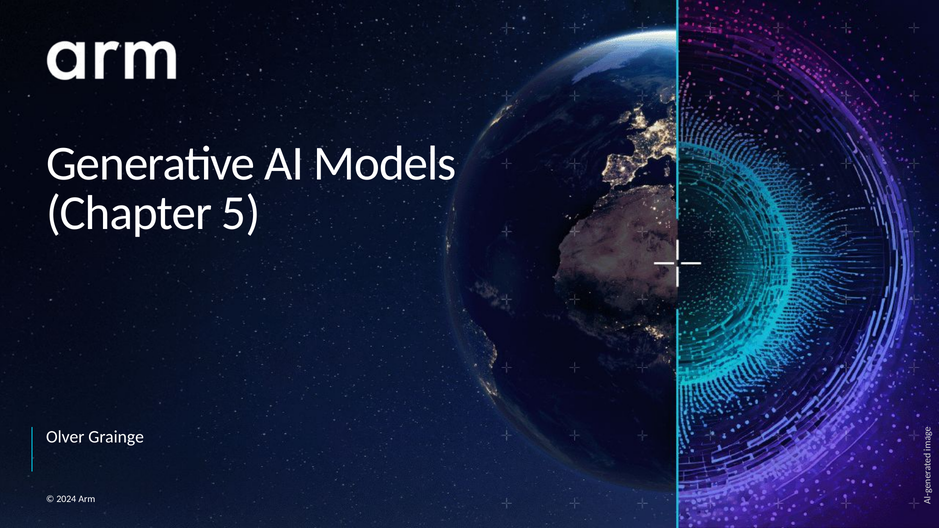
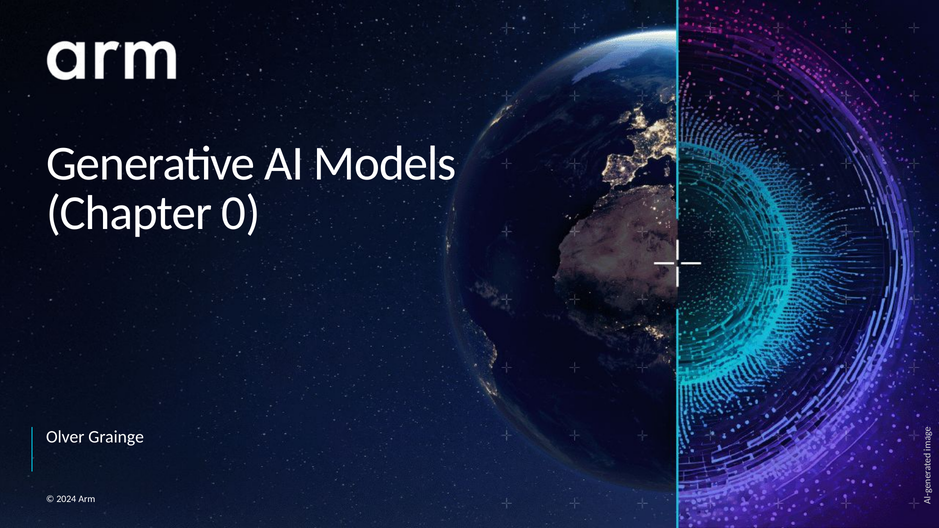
5: 5 -> 0
